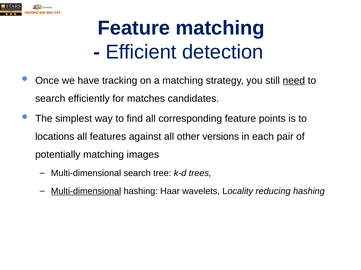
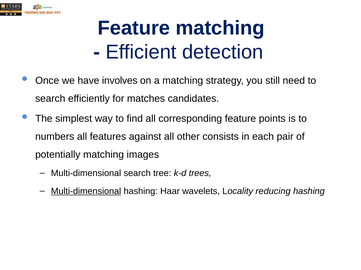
tracking: tracking -> involves
need underline: present -> none
locations: locations -> numbers
versions: versions -> consists
